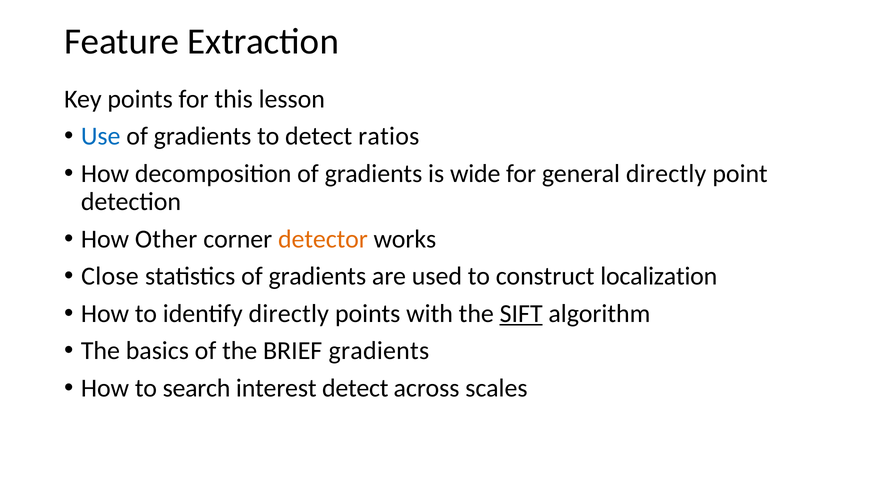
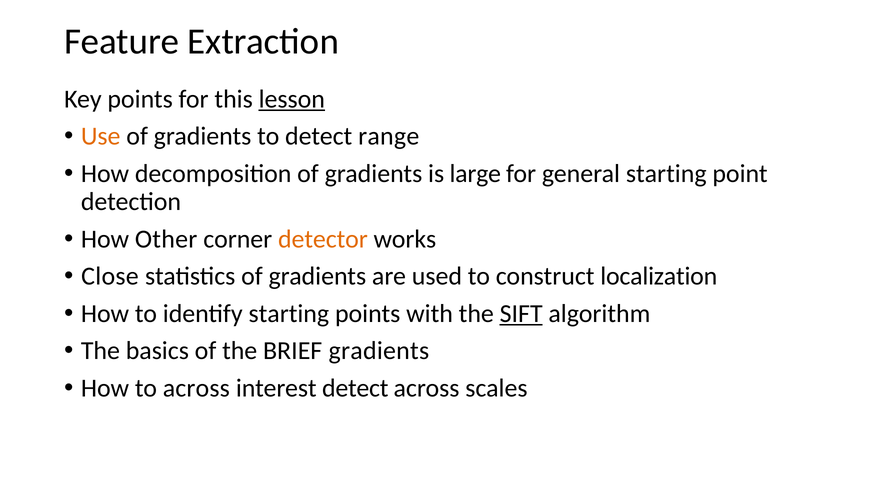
lesson underline: none -> present
Use colour: blue -> orange
ratios: ratios -> range
wide: wide -> large
general directly: directly -> starting
identify directly: directly -> starting
to search: search -> across
